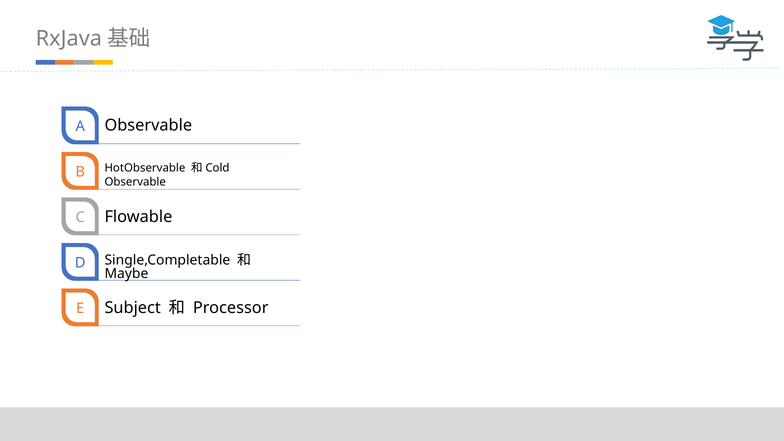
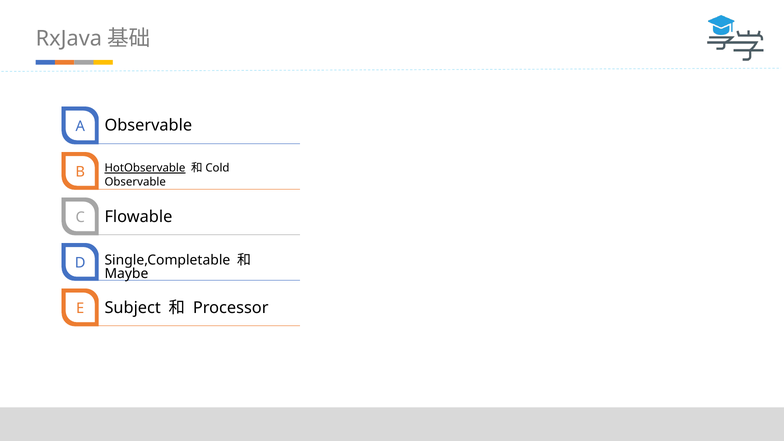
HotObservable underline: none -> present
